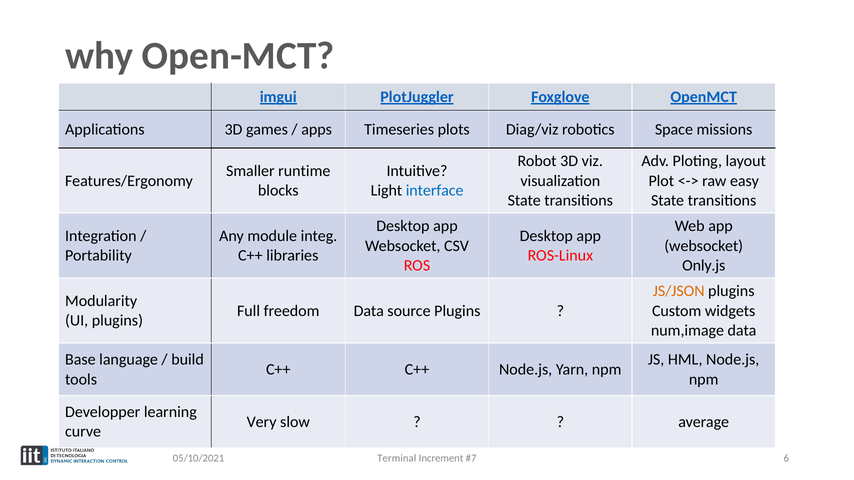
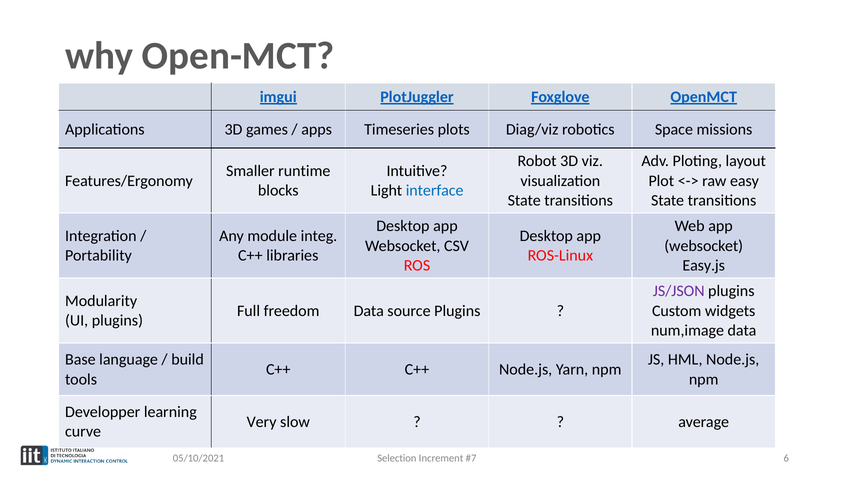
Only.js: Only.js -> Easy.js
JS/JSON colour: orange -> purple
Terminal: Terminal -> Selection
